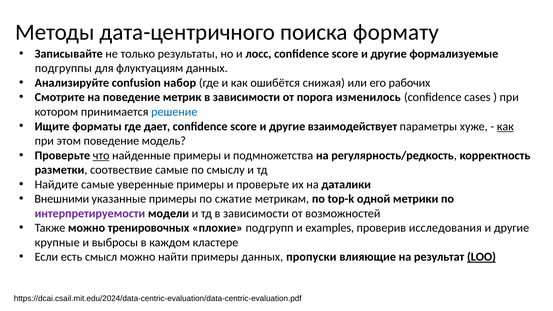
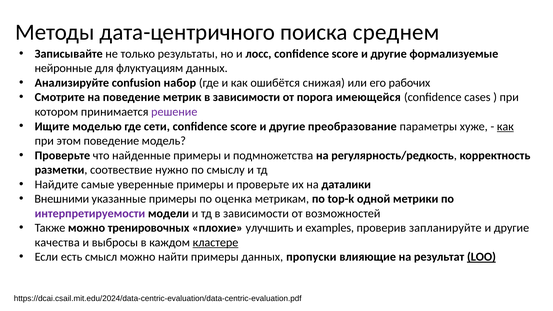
формату: формату -> среднем
подгруппы: подгруппы -> нейронные
изменилось: изменилось -> имеющейся
решение colour: blue -> purple
форматы: форматы -> моделью
дает: дает -> сети
взаимодействует: взаимодействует -> преобразование
что underline: present -> none
соотвествие самые: самые -> нужно
сжатие: сжатие -> оценка
подгрупп: подгрупп -> улучшить
исследования: исследования -> запланируйте
крупные: крупные -> качества
кластере underline: none -> present
